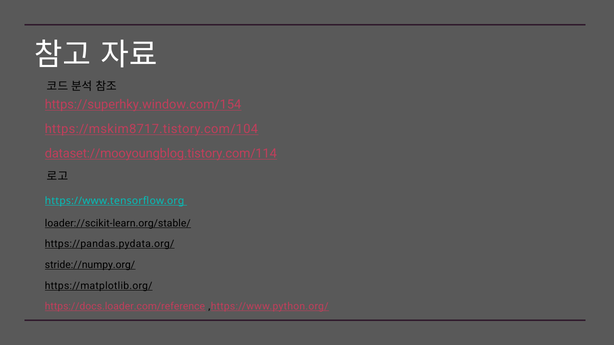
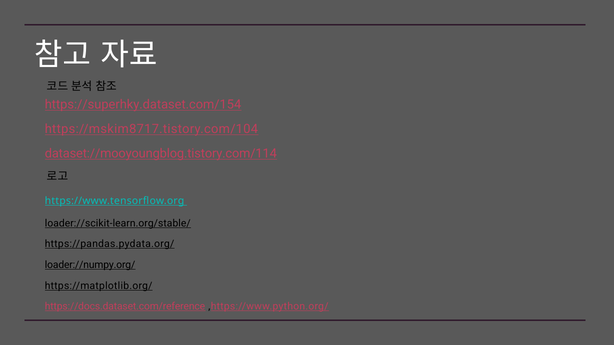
https://superhky.window.com/154: https://superhky.window.com/154 -> https://superhky.dataset.com/154
stride://numpy.org/: stride://numpy.org/ -> loader://numpy.org/
https://docs.loader.com/reference: https://docs.loader.com/reference -> https://docs.dataset.com/reference
